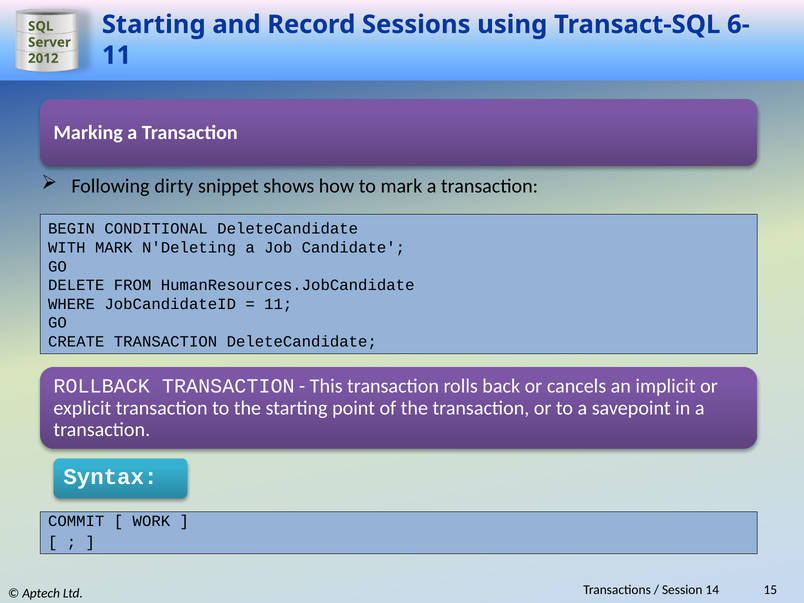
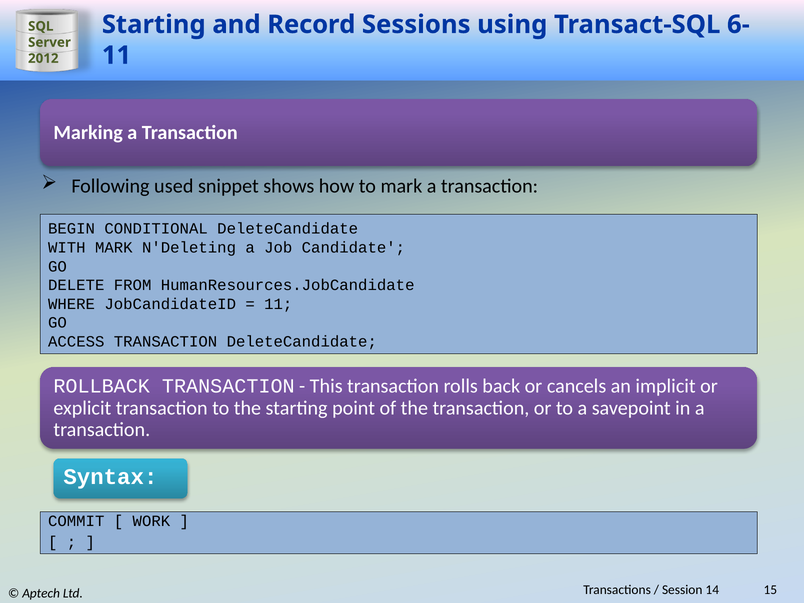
dirty: dirty -> used
CREATE: CREATE -> ACCESS
